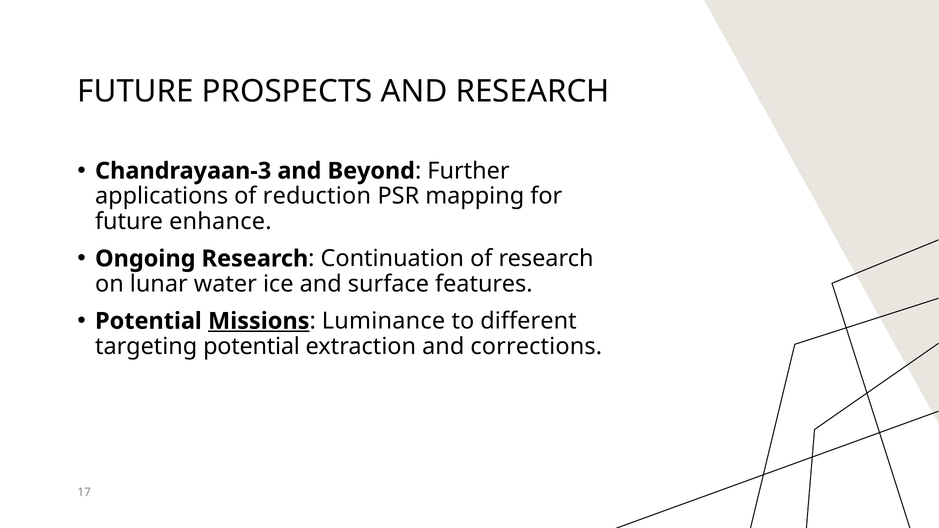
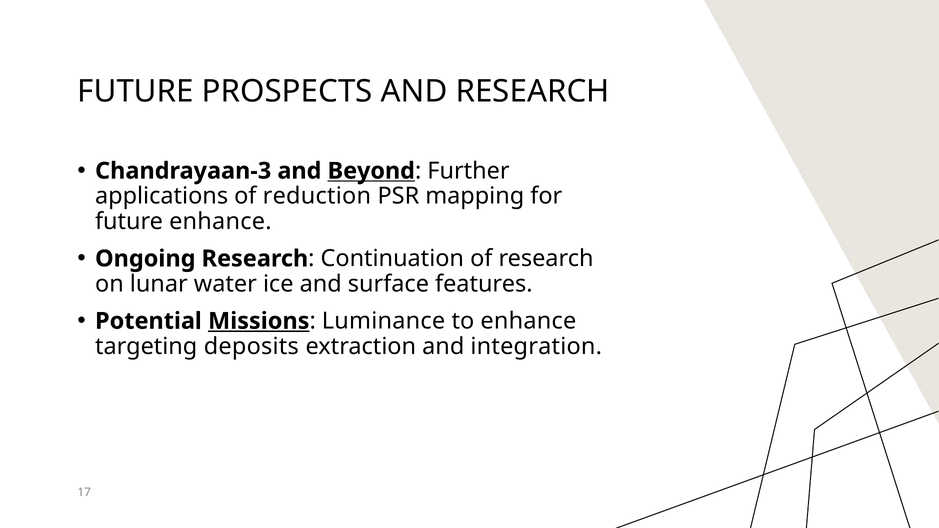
Beyond underline: none -> present
to different: different -> enhance
targeting potential: potential -> deposits
corrections: corrections -> integration
